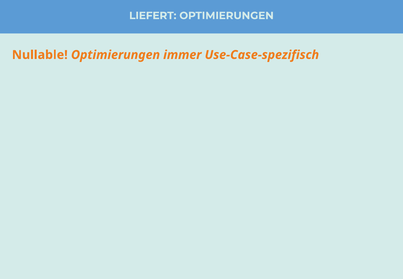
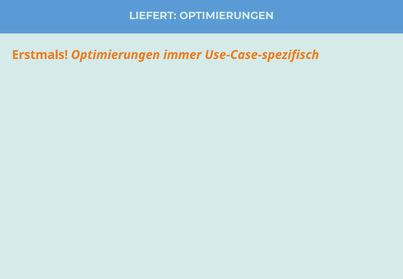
Nullable: Nullable -> Erstmals
